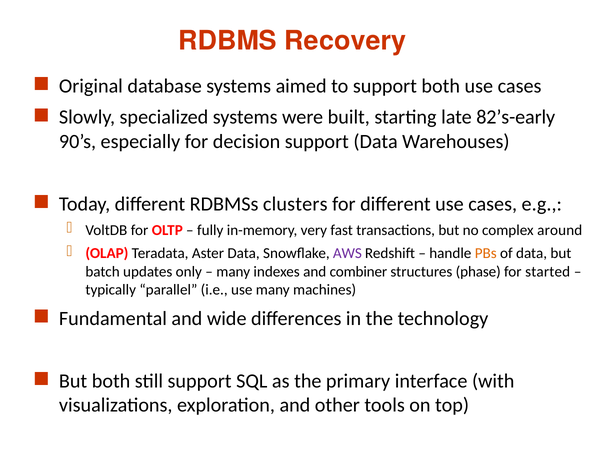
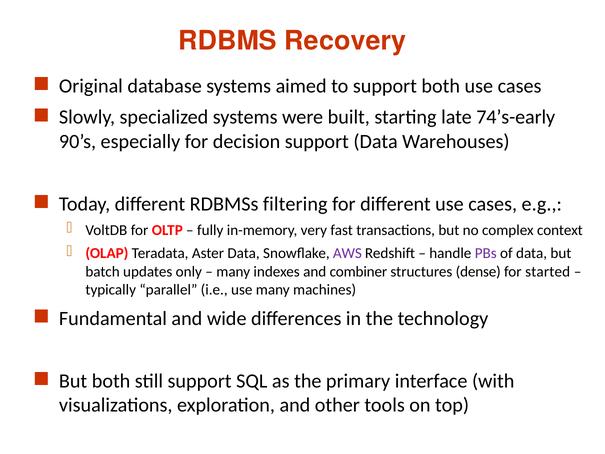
82’s-early: 82’s-early -> 74’s-early
clusters: clusters -> filtering
around: around -> context
PBs colour: orange -> purple
phase: phase -> dense
